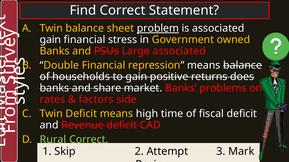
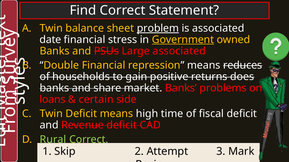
gain at (50, 40): gain -> date
Government underline: none -> present
means balance: balance -> reduces
rates: rates -> loans
factors: factors -> certain
